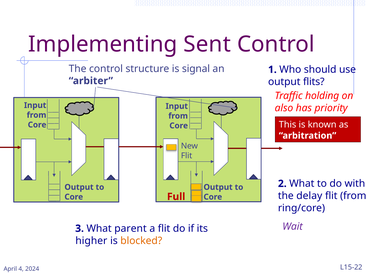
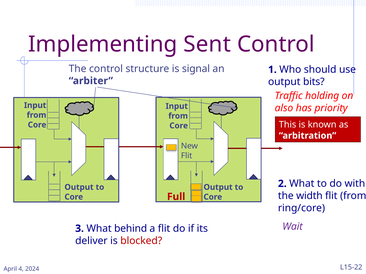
flits: flits -> bits
delay: delay -> width
parent: parent -> behind
higher: higher -> deliver
blocked colour: orange -> red
